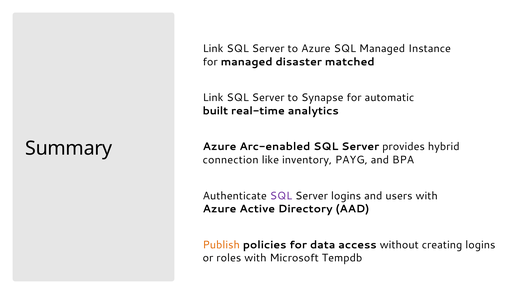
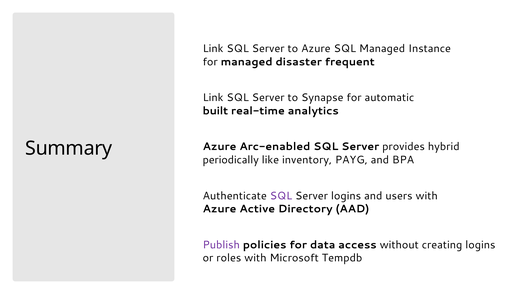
matched: matched -> frequent
connection: connection -> periodically
Publish colour: orange -> purple
